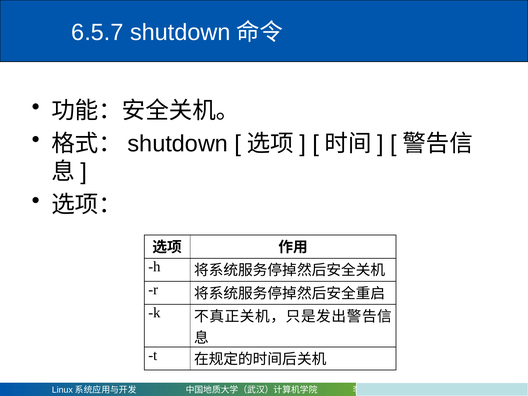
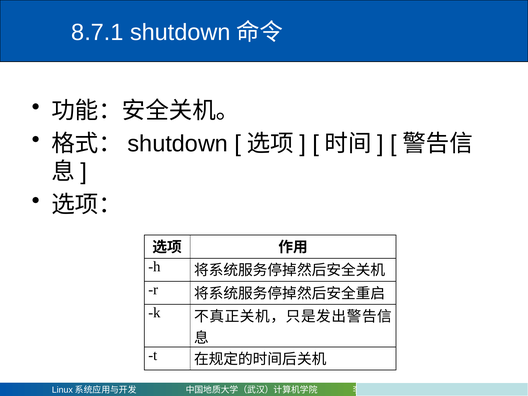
6.5.7: 6.5.7 -> 8.7.1
